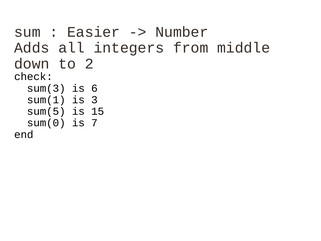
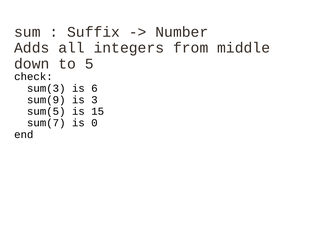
Easier: Easier -> Suffix
2: 2 -> 5
sum(1: sum(1 -> sum(9
sum(0: sum(0 -> sum(7
7: 7 -> 0
